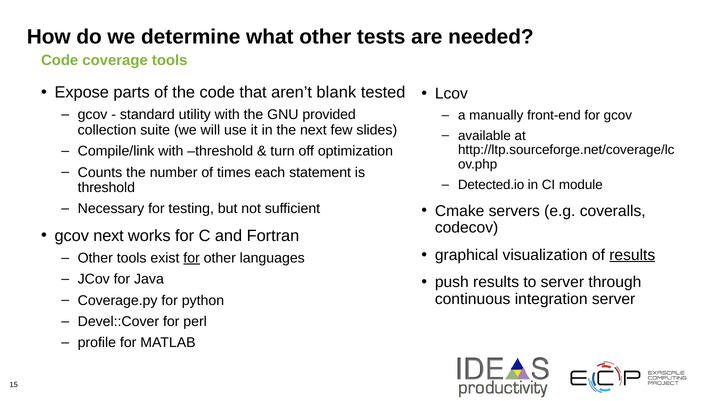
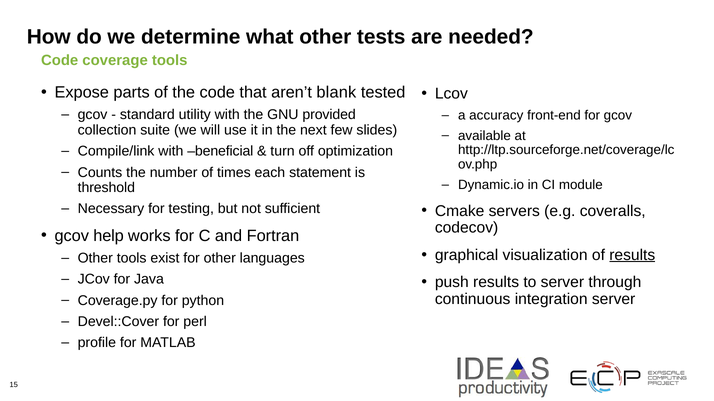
manually: manually -> accuracy
with threshold: threshold -> beneficial
Detected.io: Detected.io -> Dynamic.io
gcov next: next -> help
for at (192, 258) underline: present -> none
